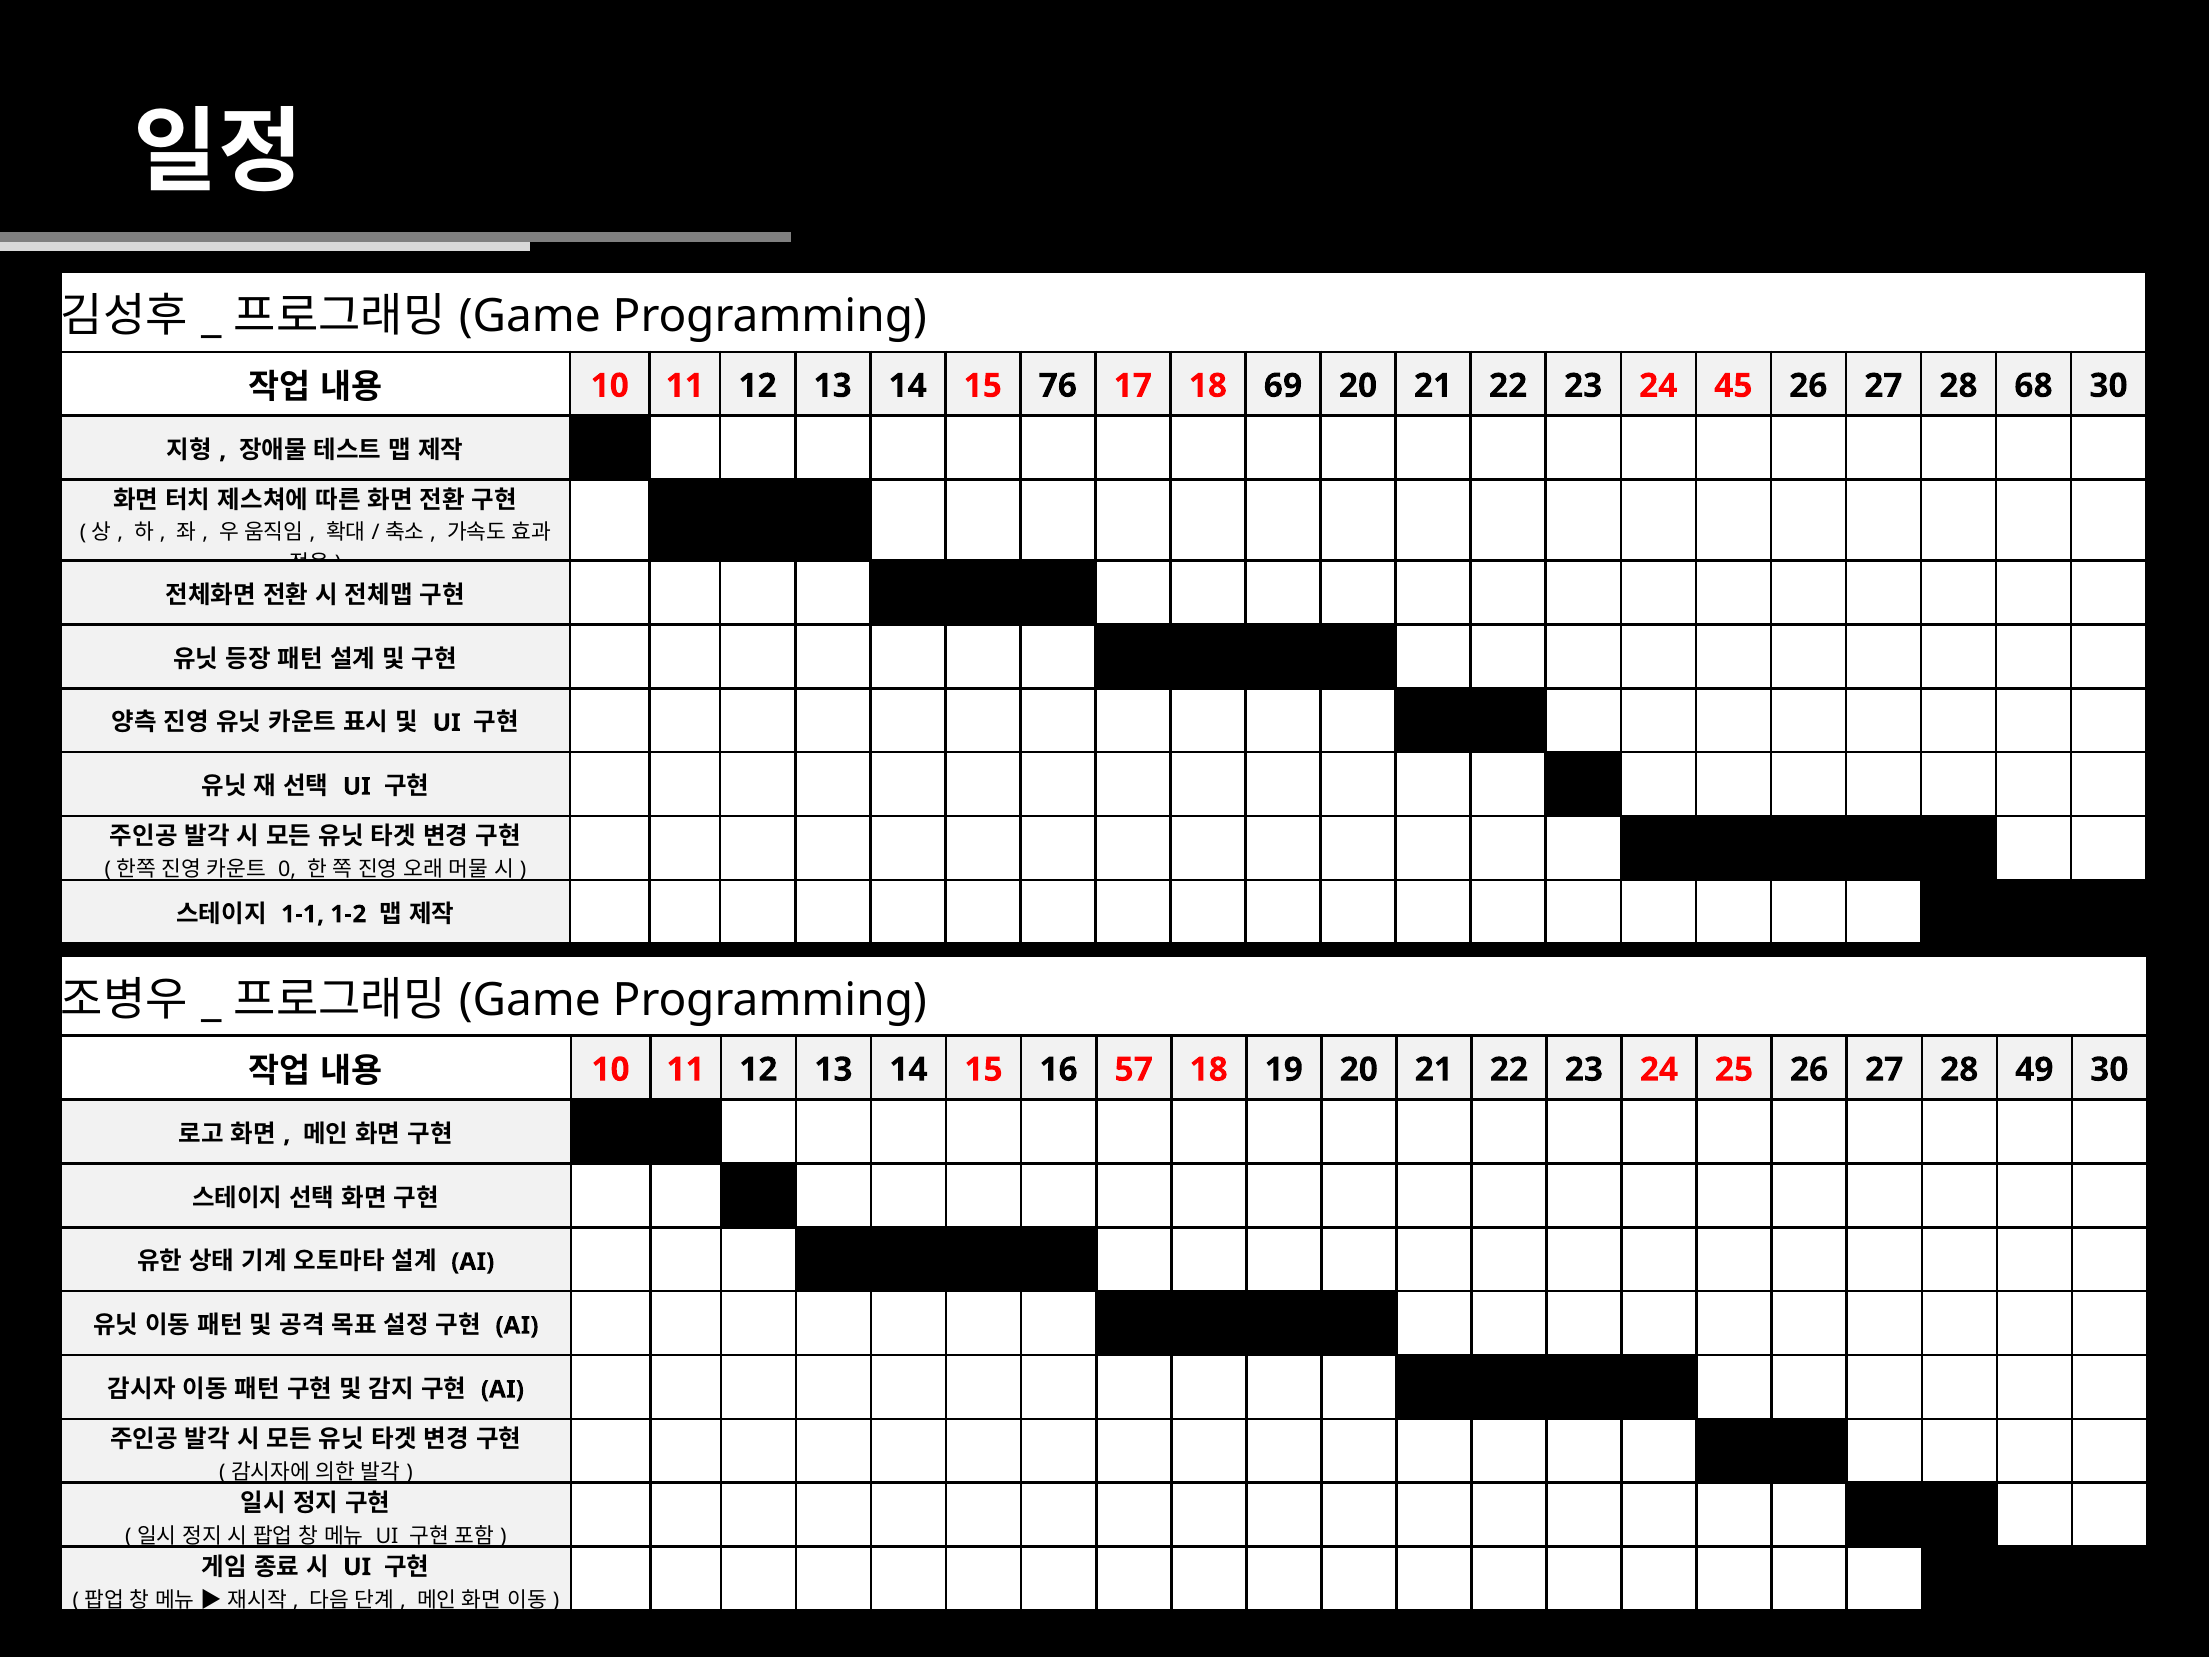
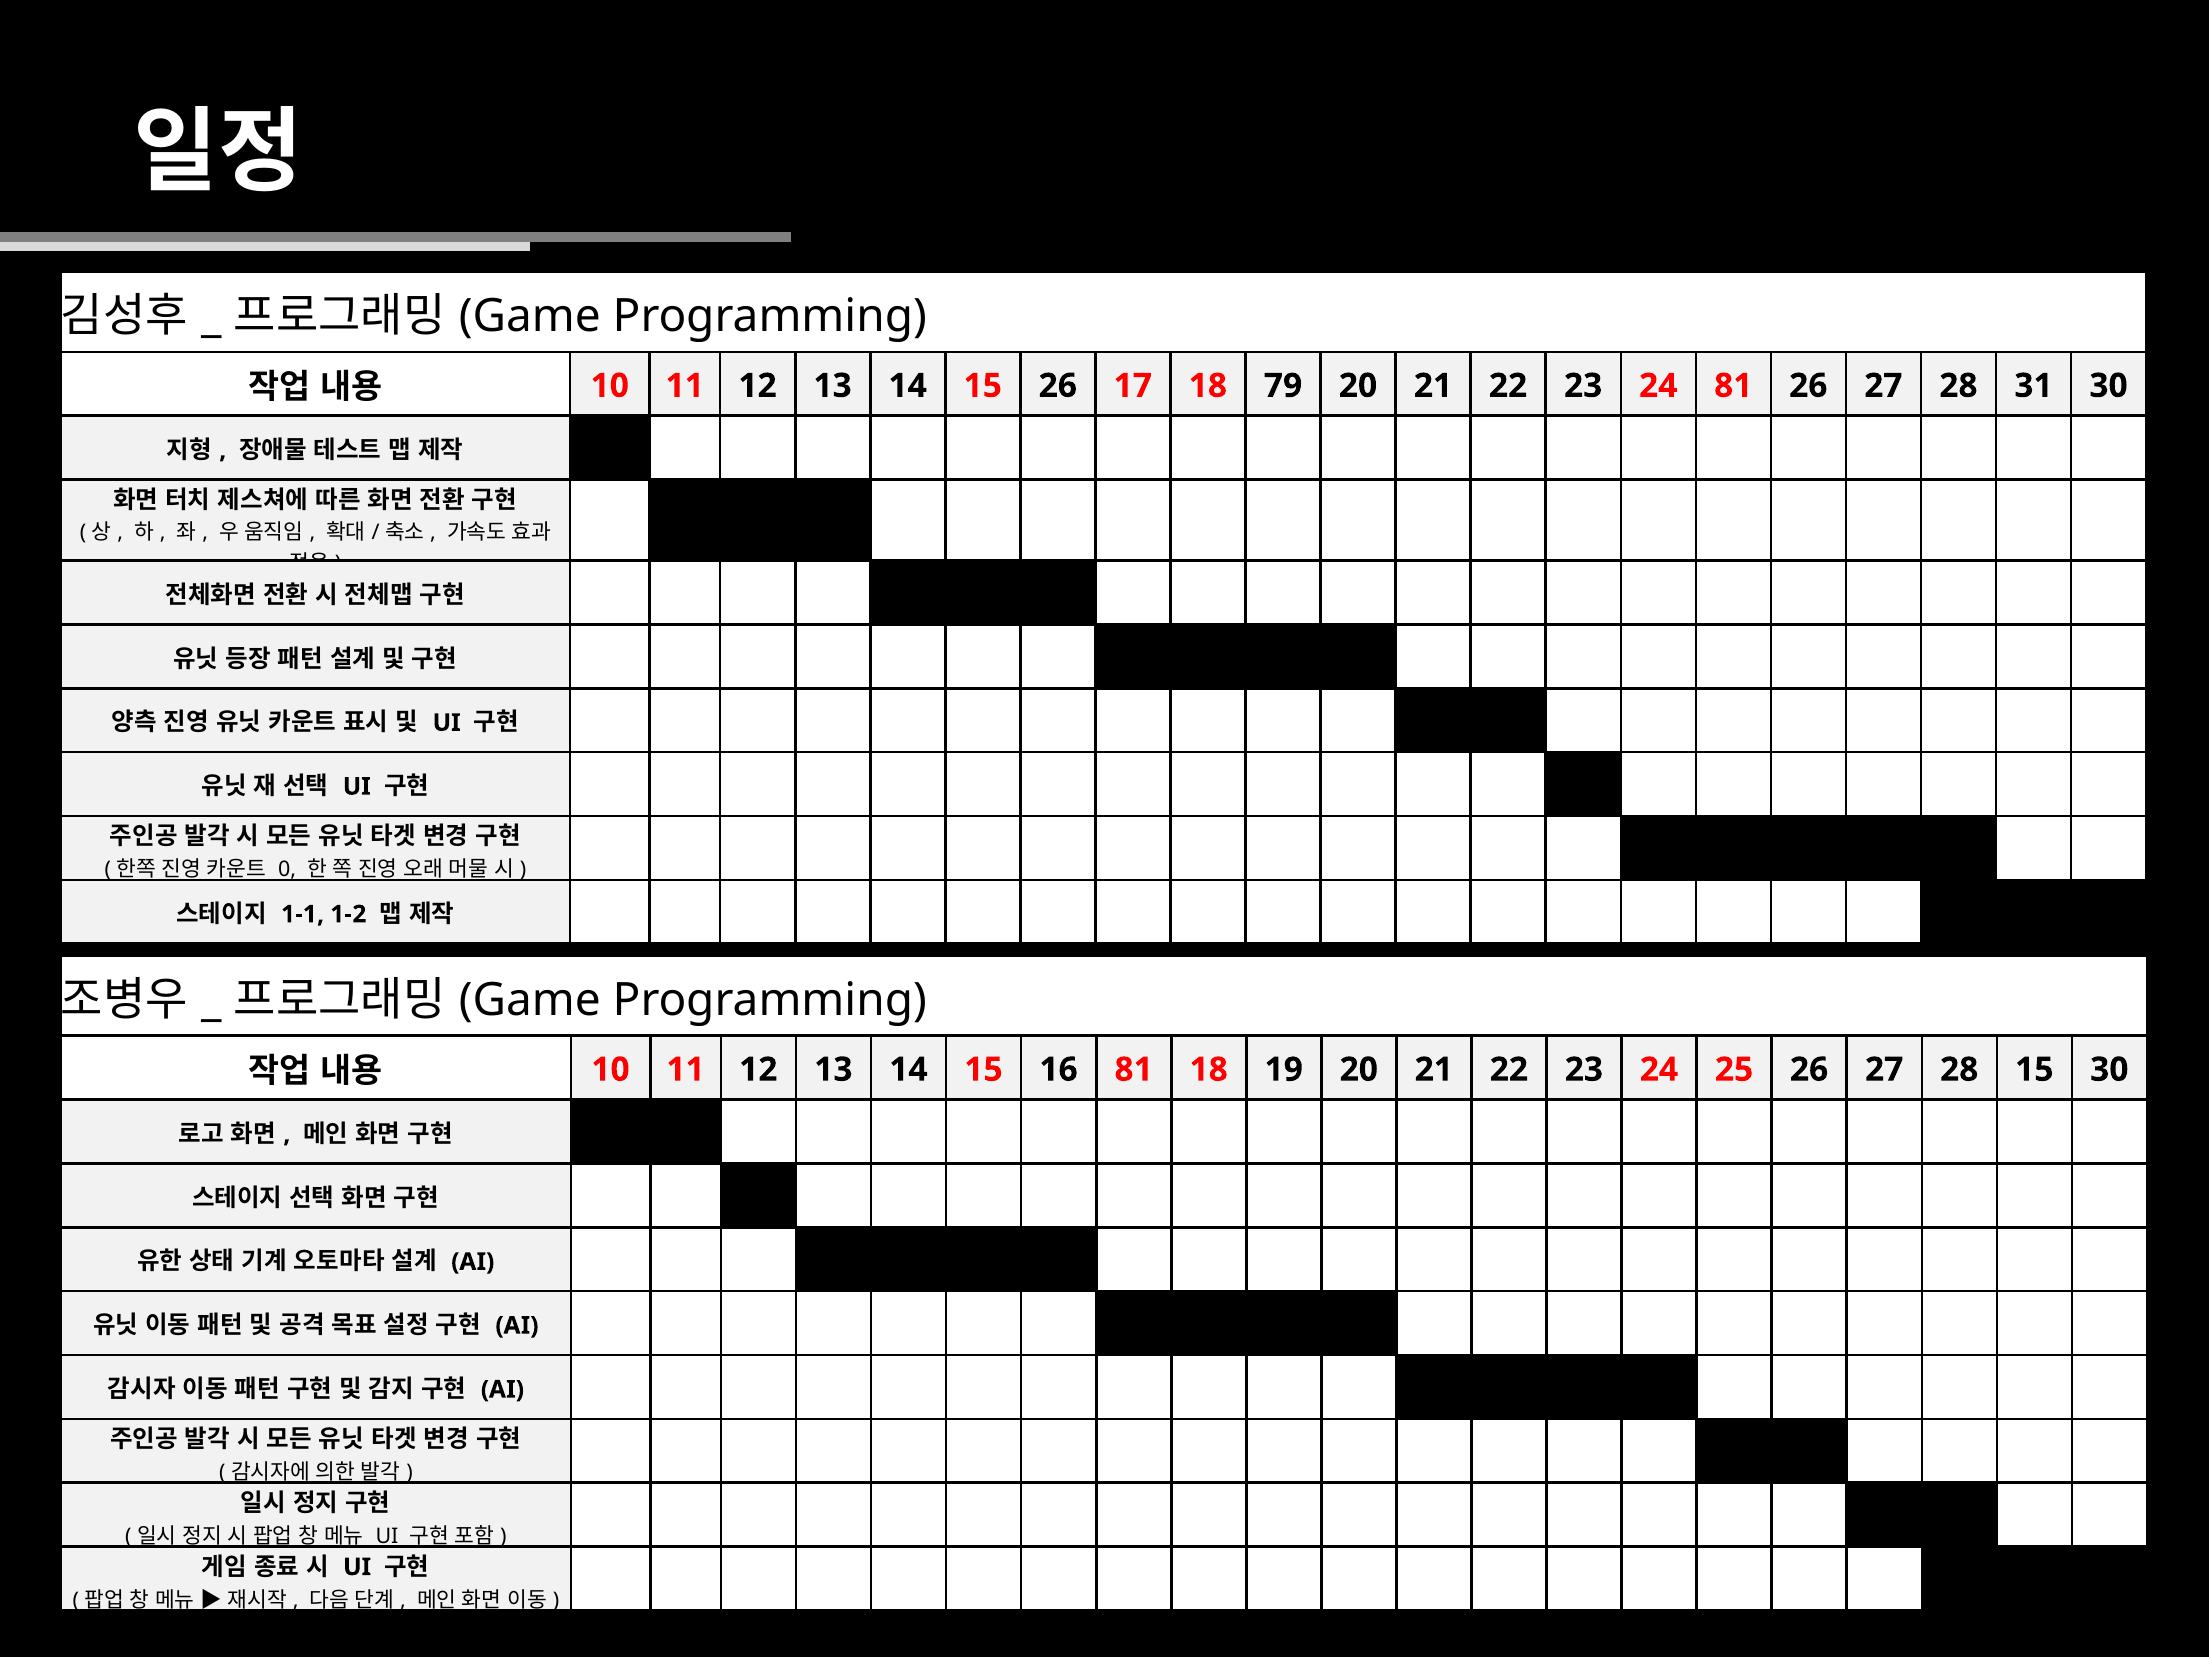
15 76: 76 -> 26
69: 69 -> 79
24 45: 45 -> 81
68: 68 -> 31
16 57: 57 -> 81
28 49: 49 -> 15
